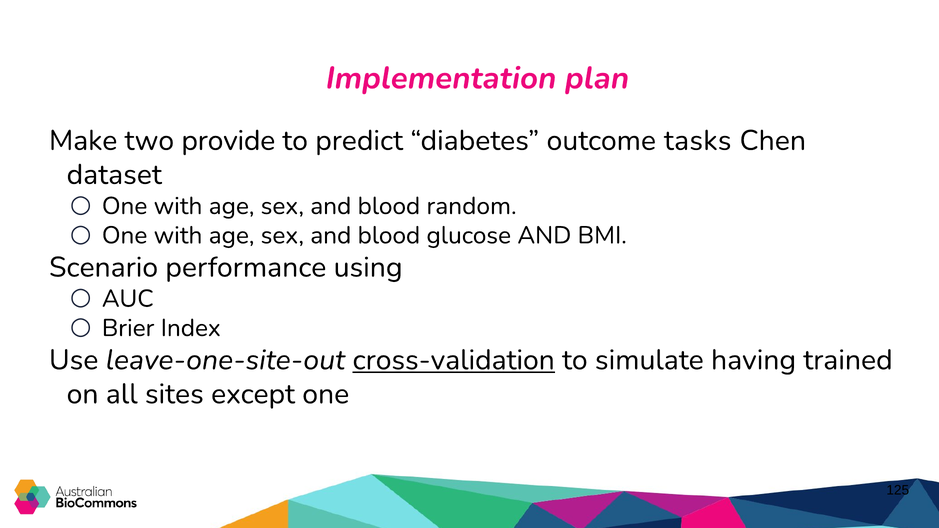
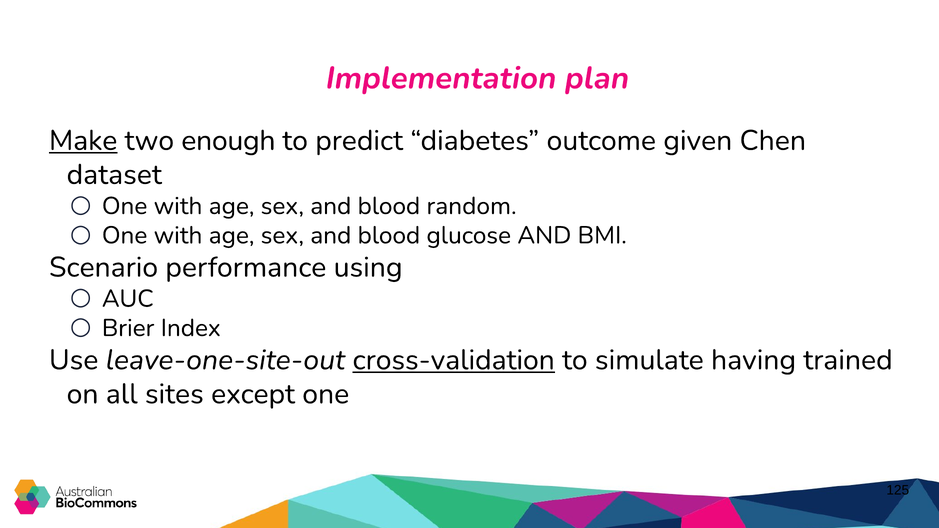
Make underline: none -> present
provide: provide -> enough
tasks: tasks -> given
